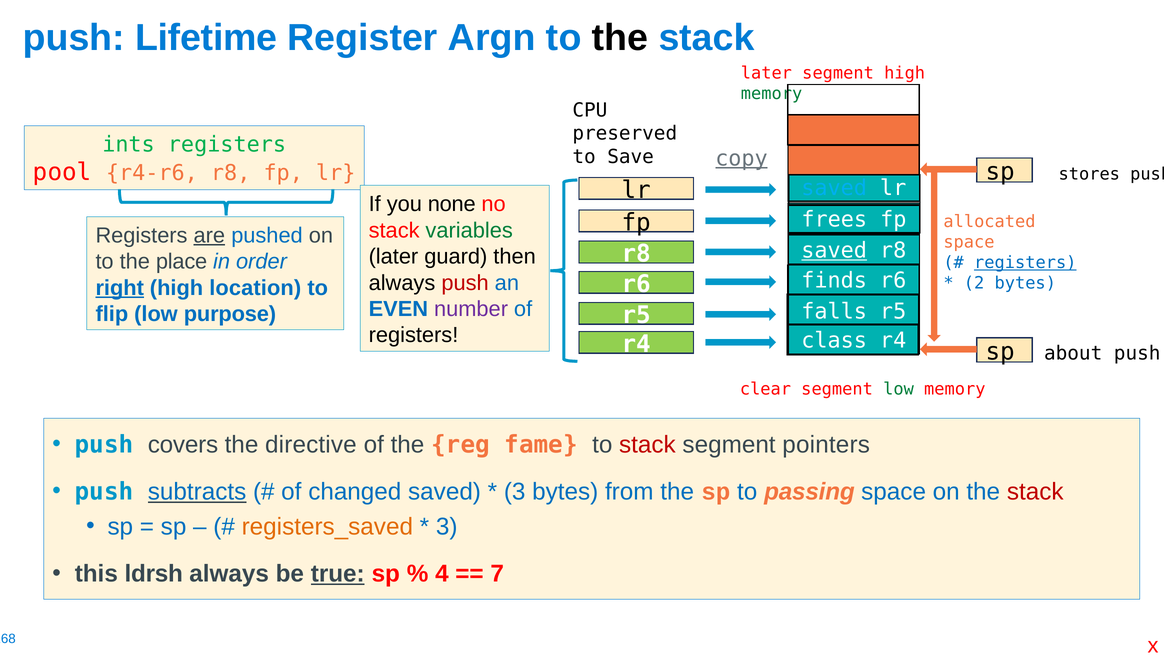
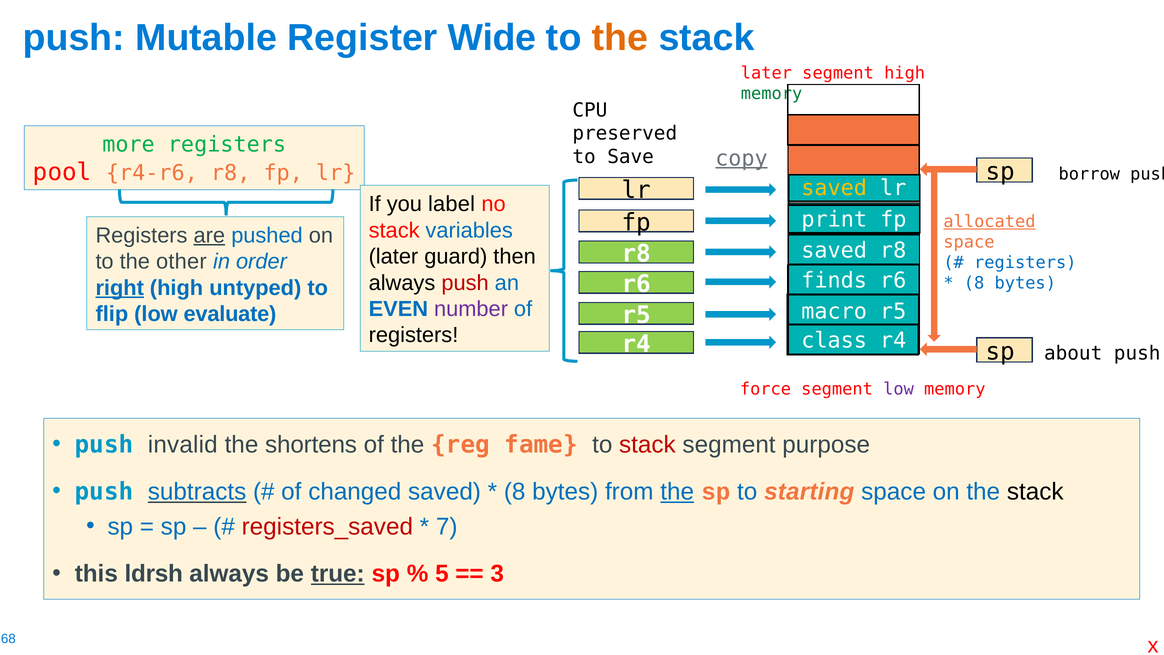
Lifetime: Lifetime -> Mutable
Argn: Argn -> Wide
the at (620, 38) colour: black -> orange
ints: ints -> more
stores: stores -> borrow
saved at (834, 188) colour: light blue -> yellow
none: none -> label
frees: frees -> print
allocated underline: none -> present
variables colour: green -> blue
saved at (834, 251) underline: present -> none
place: place -> other
registers at (1025, 263) underline: present -> none
2 at (974, 283): 2 -> 8
location: location -> untyped
falls: falls -> macro
purpose: purpose -> evaluate
clear: clear -> force
low at (899, 389) colour: green -> purple
covers: covers -> invalid
directive: directive -> shortens
pointers: pointers -> purpose
3 at (515, 491): 3 -> 8
the at (677, 491) underline: none -> present
passing: passing -> starting
stack at (1035, 491) colour: red -> black
registers_saved colour: orange -> red
3 at (447, 527): 3 -> 7
4: 4 -> 5
7: 7 -> 3
